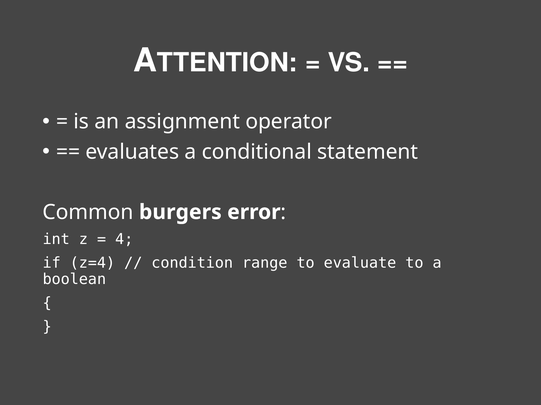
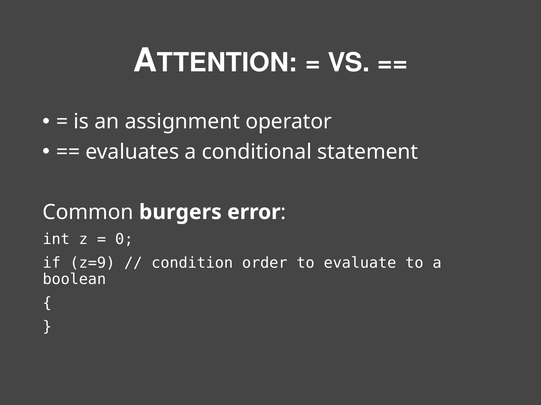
4: 4 -> 0
z=4: z=4 -> z=9
range: range -> order
